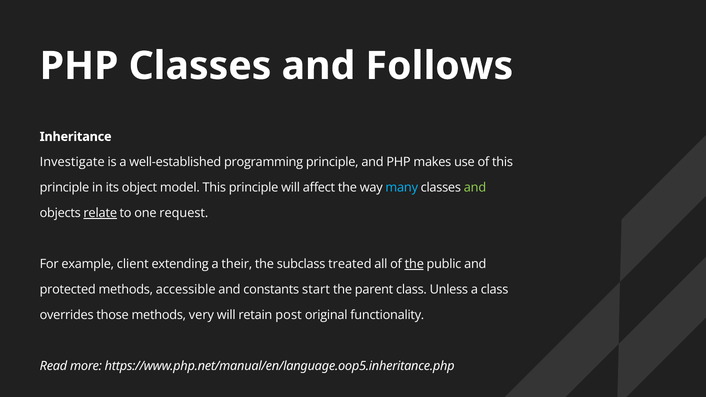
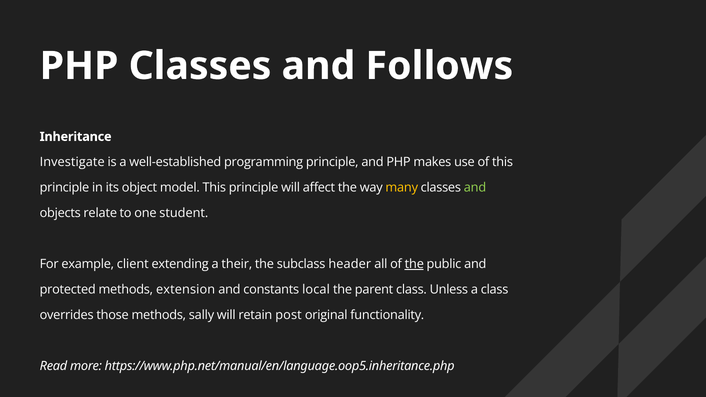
many colour: light blue -> yellow
relate underline: present -> none
request: request -> student
treated: treated -> header
accessible: accessible -> extension
start: start -> local
very: very -> sally
